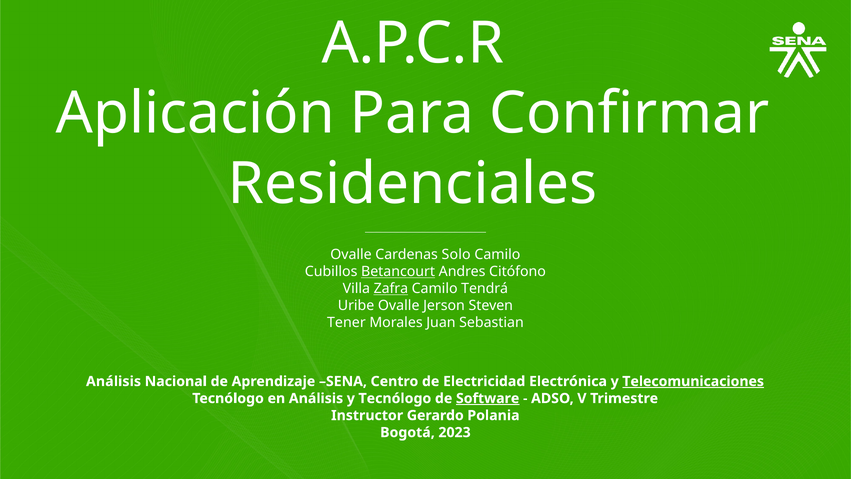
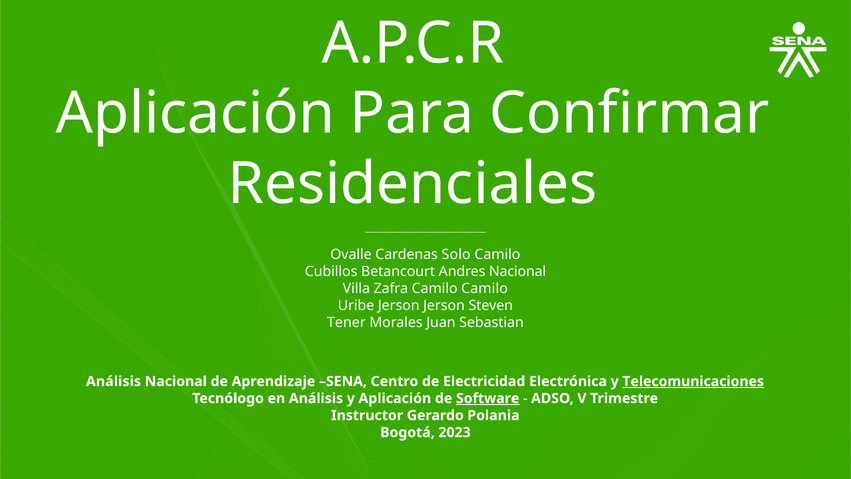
Betancourt underline: present -> none
Andres Citófono: Citófono -> Nacional
Zafra underline: present -> none
Camilo Tendrá: Tendrá -> Camilo
Uribe Ovalle: Ovalle -> Jerson
y Tecnólogo: Tecnólogo -> Aplicación
